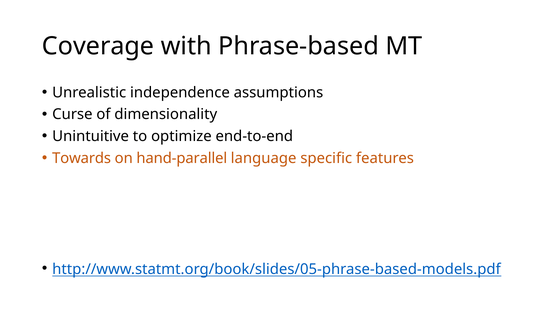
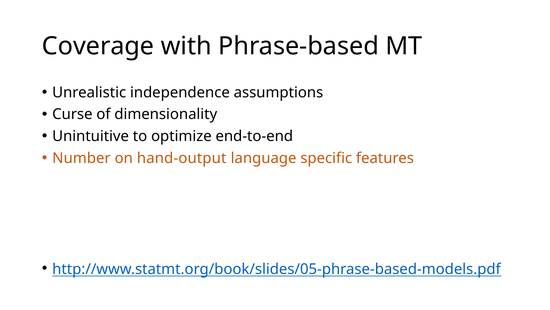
Towards: Towards -> Number
hand-parallel: hand-parallel -> hand-output
